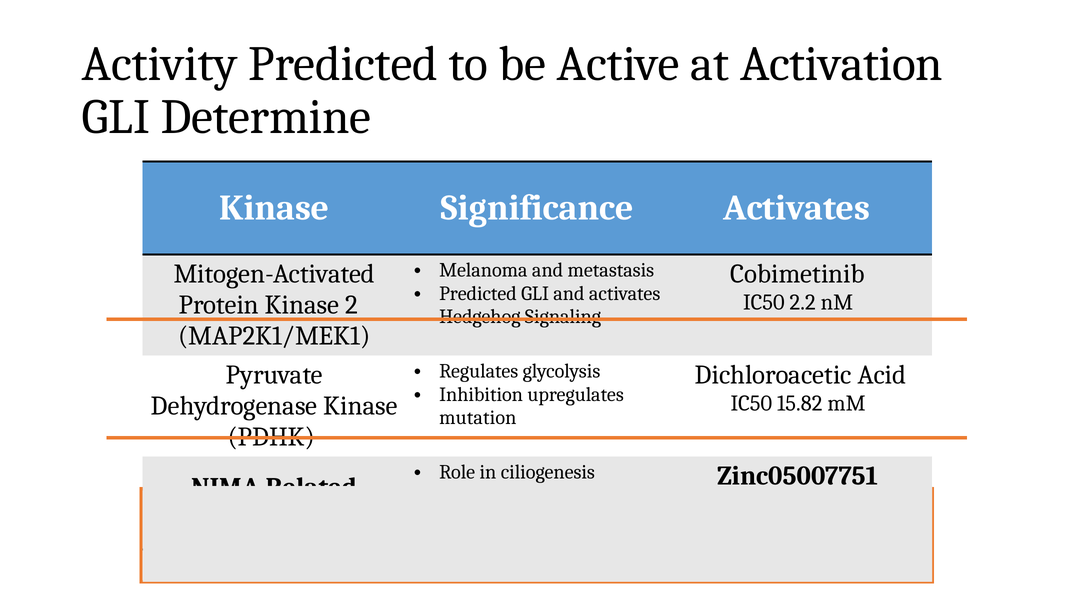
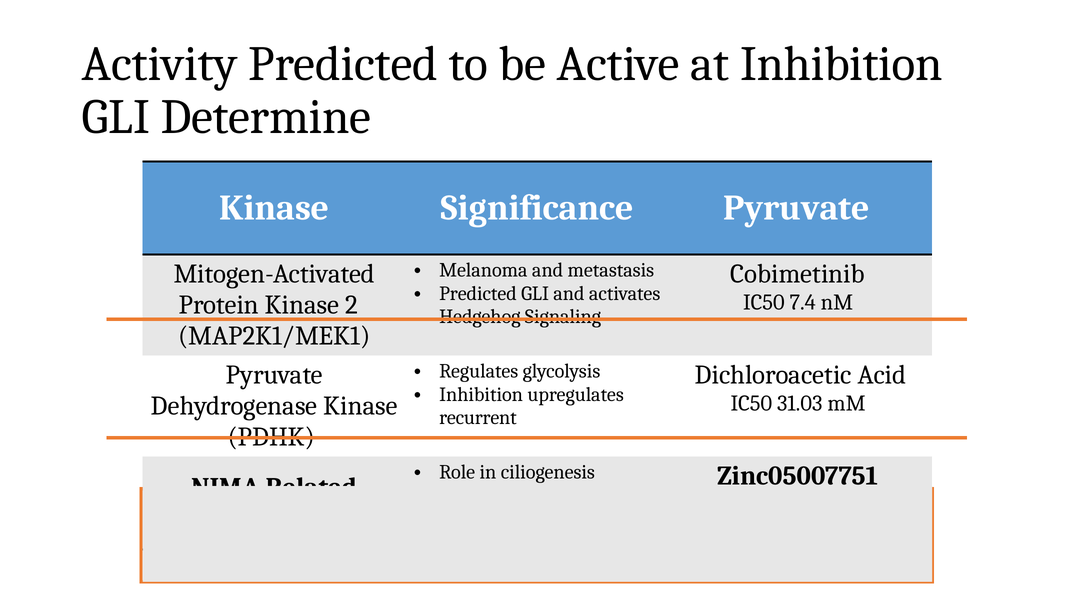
at Activation: Activation -> Inhibition
Significance Activates: Activates -> Pyruvate
2.2: 2.2 -> 7.4
15.82: 15.82 -> 31.03
mutation: mutation -> recurrent
